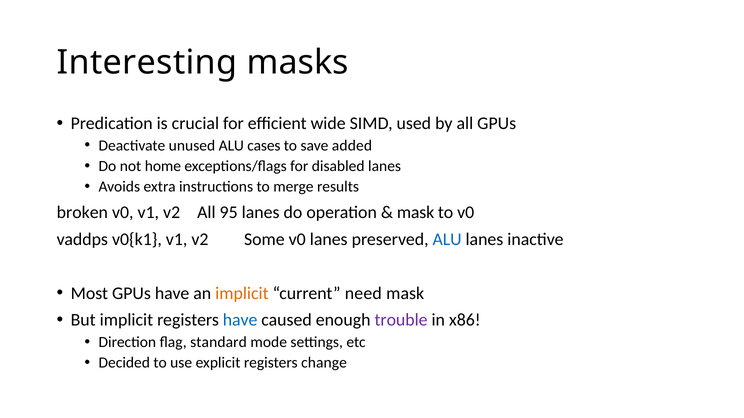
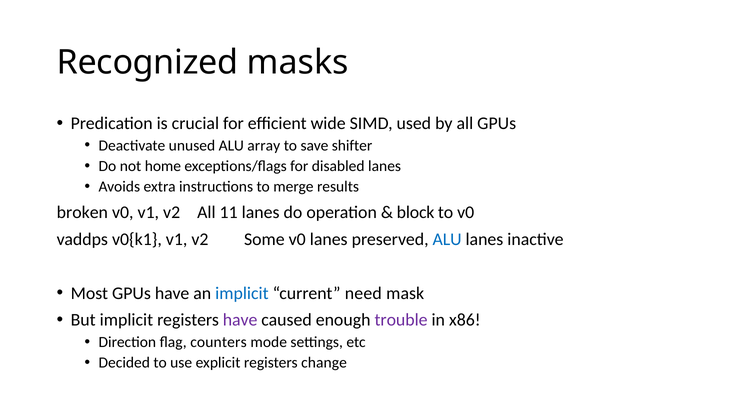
Interesting: Interesting -> Recognized
cases: cases -> array
added: added -> shifter
95: 95 -> 11
mask at (416, 213): mask -> block
implicit at (242, 294) colour: orange -> blue
have at (240, 321) colour: blue -> purple
standard: standard -> counters
